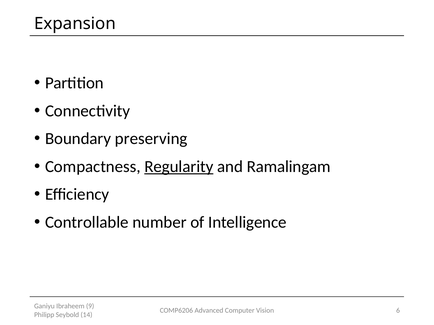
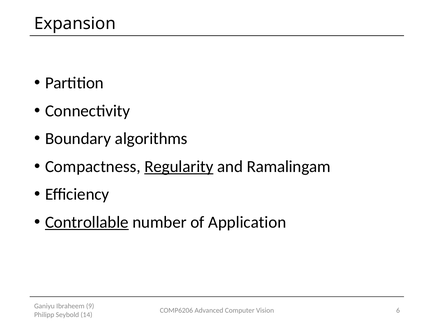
preserving: preserving -> algorithms
Controllable underline: none -> present
Intelligence: Intelligence -> Application
